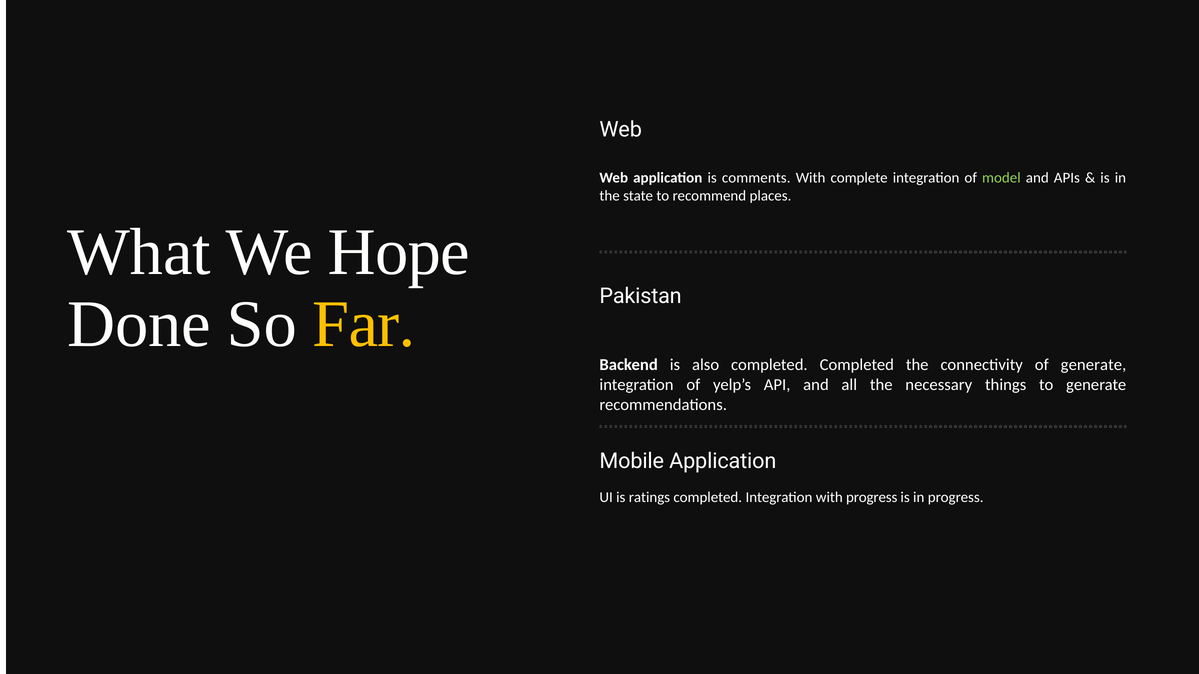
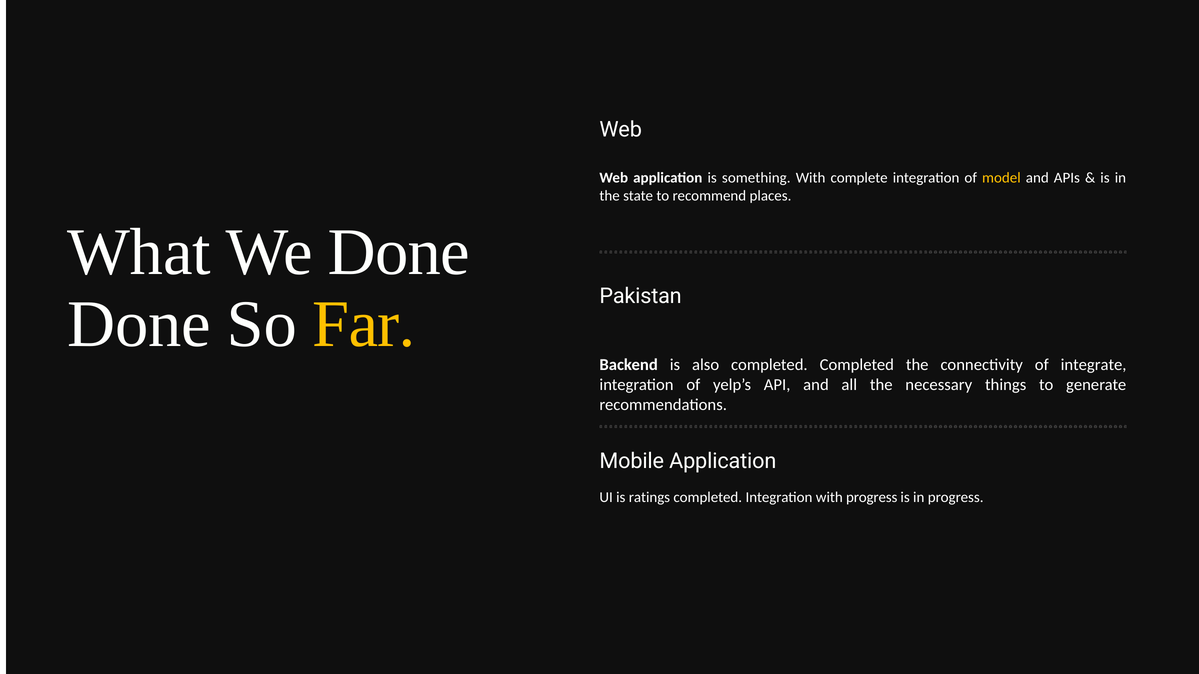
comments: comments -> something
model colour: light green -> yellow
We Hope: Hope -> Done
of generate: generate -> integrate
